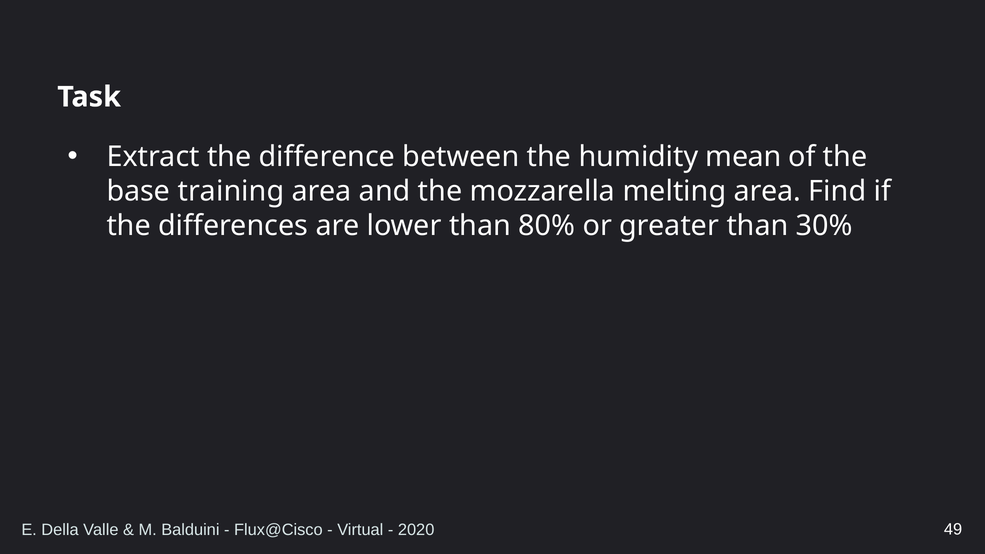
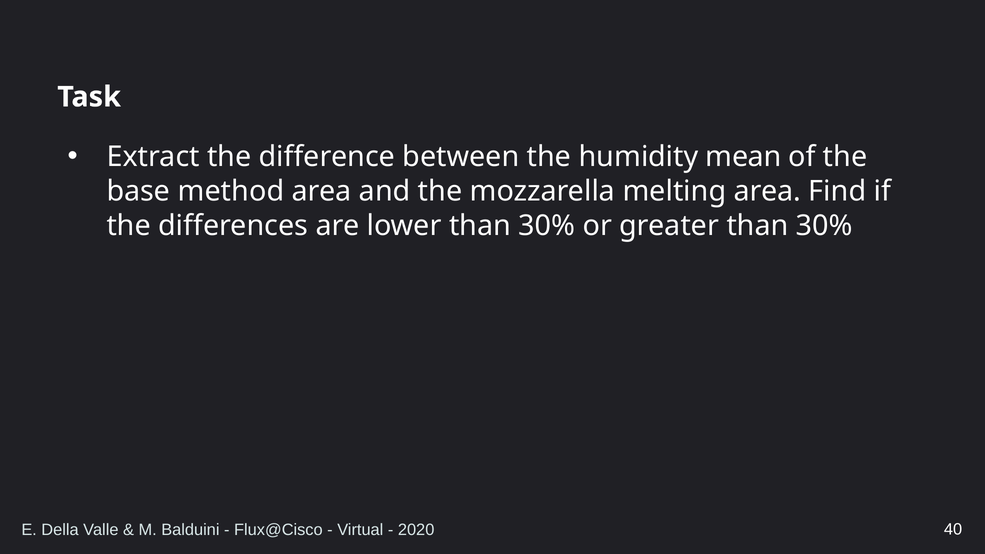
training: training -> method
lower than 80%: 80% -> 30%
49: 49 -> 40
